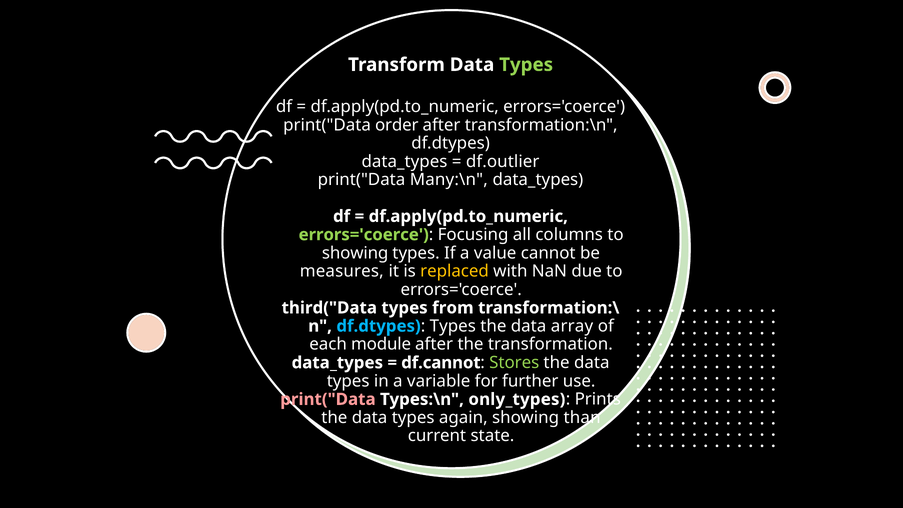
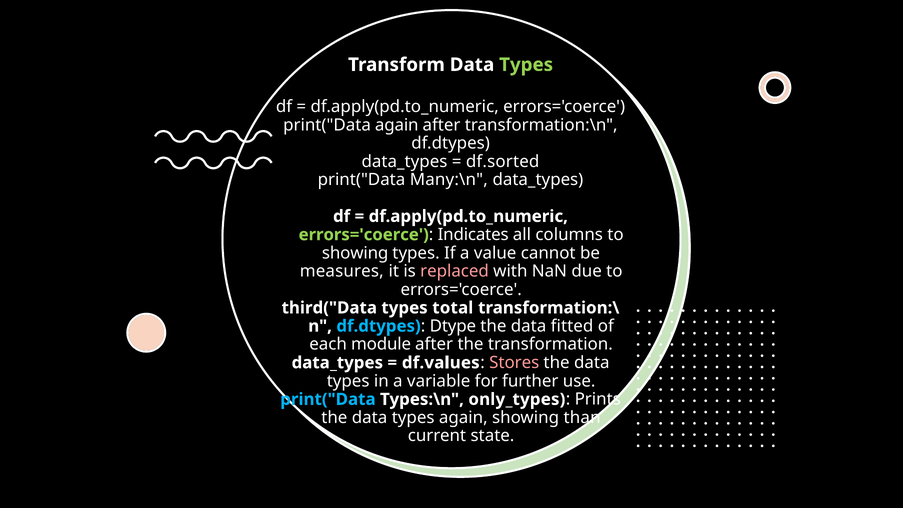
print("Data order: order -> again
df.outlier: df.outlier -> df.sorted
Focusing: Focusing -> Indicates
replaced colour: yellow -> pink
from: from -> total
Types at (453, 326): Types -> Dtype
array: array -> fitted
df.cannot: df.cannot -> df.values
Stores colour: light green -> pink
print("Data at (328, 399) colour: pink -> light blue
